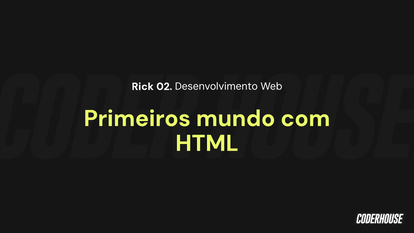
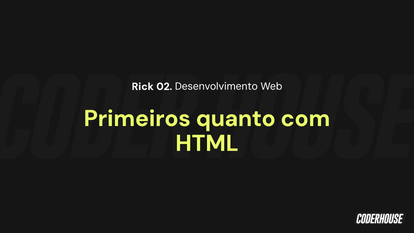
mundo: mundo -> quanto
